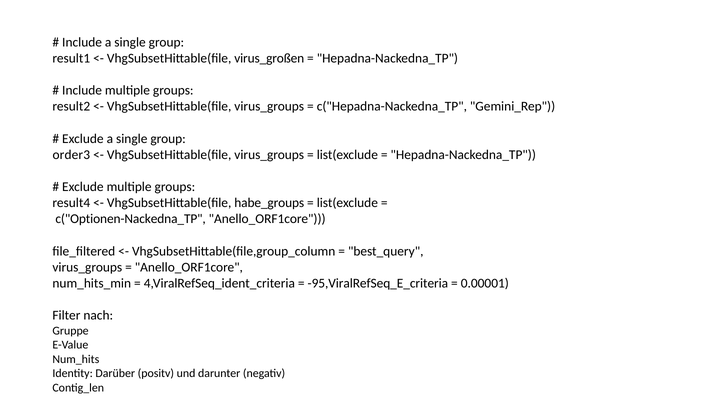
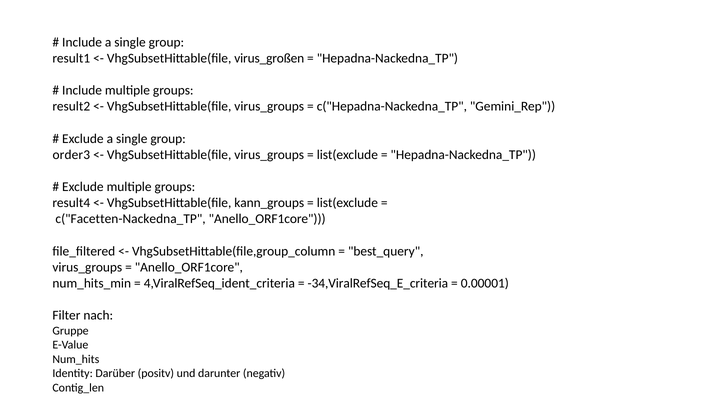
habe_groups: habe_groups -> kann_groups
c("Optionen-Nackedna_TP: c("Optionen-Nackedna_TP -> c("Facetten-Nackedna_TP
-95,ViralRefSeq_E_criteria: -95,ViralRefSeq_E_criteria -> -34,ViralRefSeq_E_criteria
